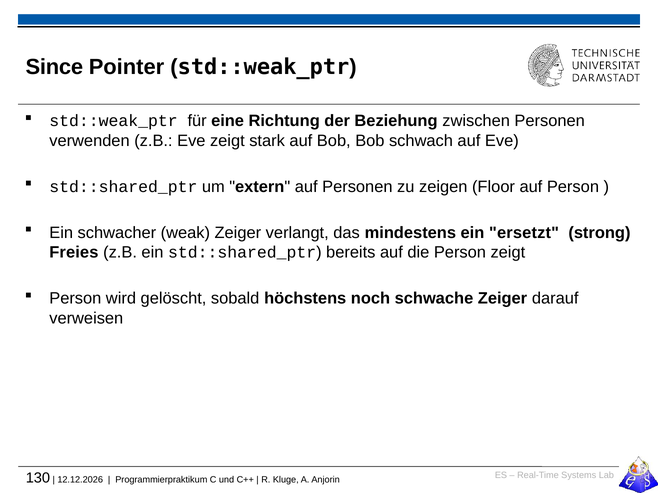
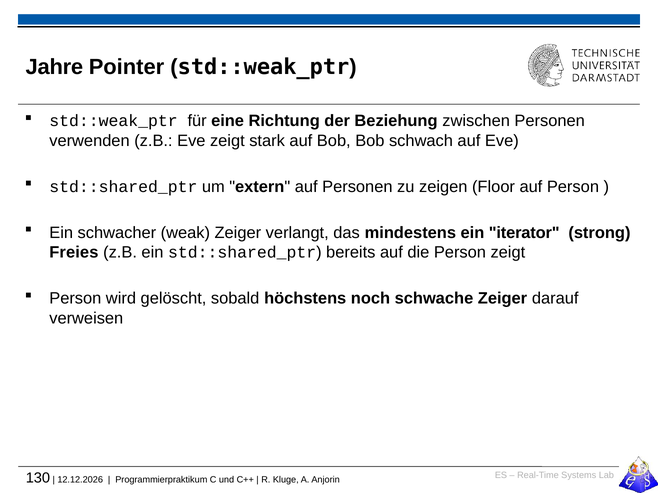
Since: Since -> Jahre
ersetzt: ersetzt -> iterator
